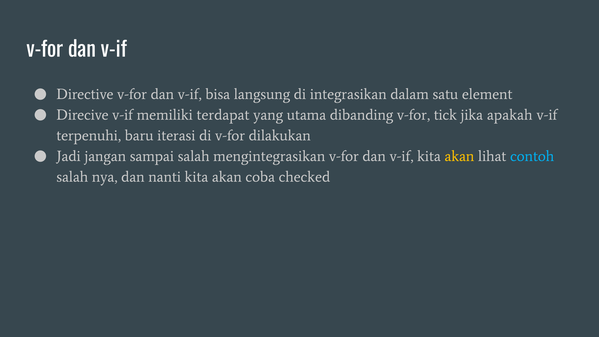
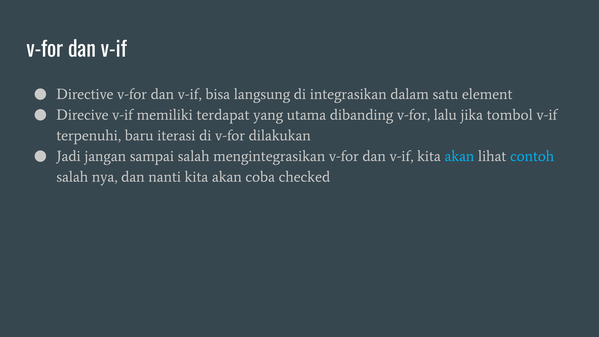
tick: tick -> lalu
apakah: apakah -> tombol
akan at (459, 156) colour: yellow -> light blue
